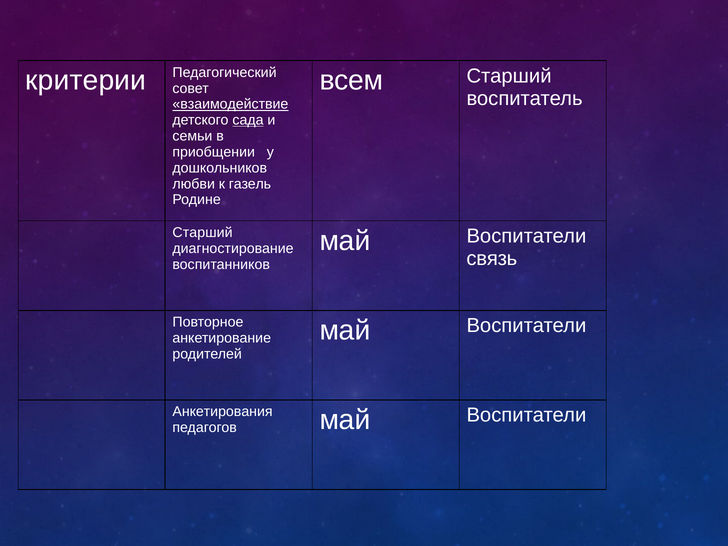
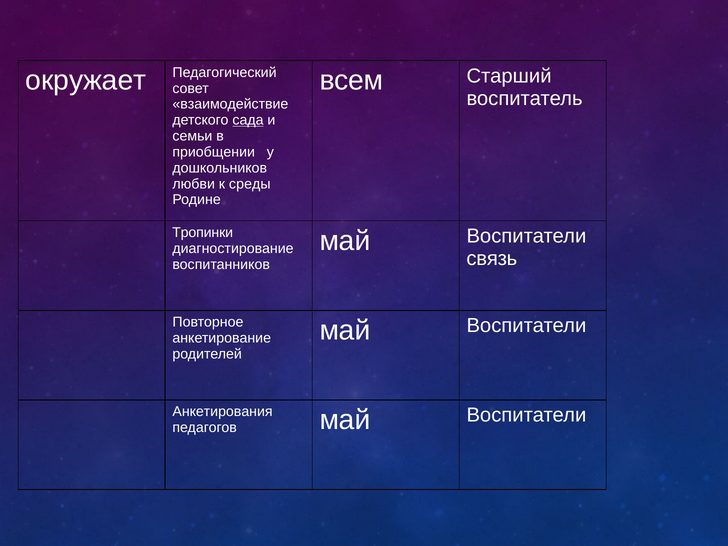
критерии: критерии -> окружает
взаимодействие underline: present -> none
газель: газель -> среды
Старший at (203, 233): Старший -> Тропинки
